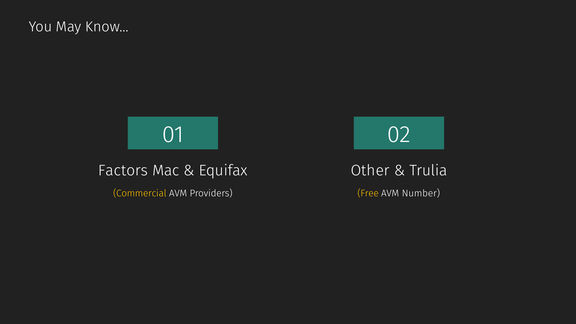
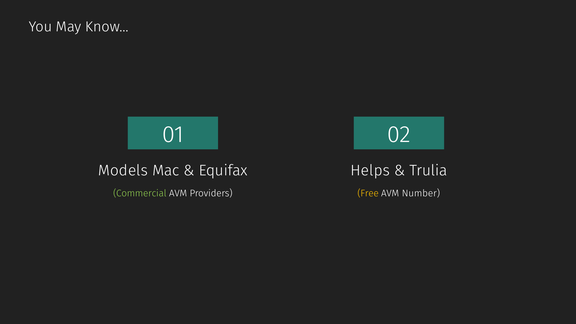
Factors: Factors -> Models
Other: Other -> Helps
Commercial colour: yellow -> light green
